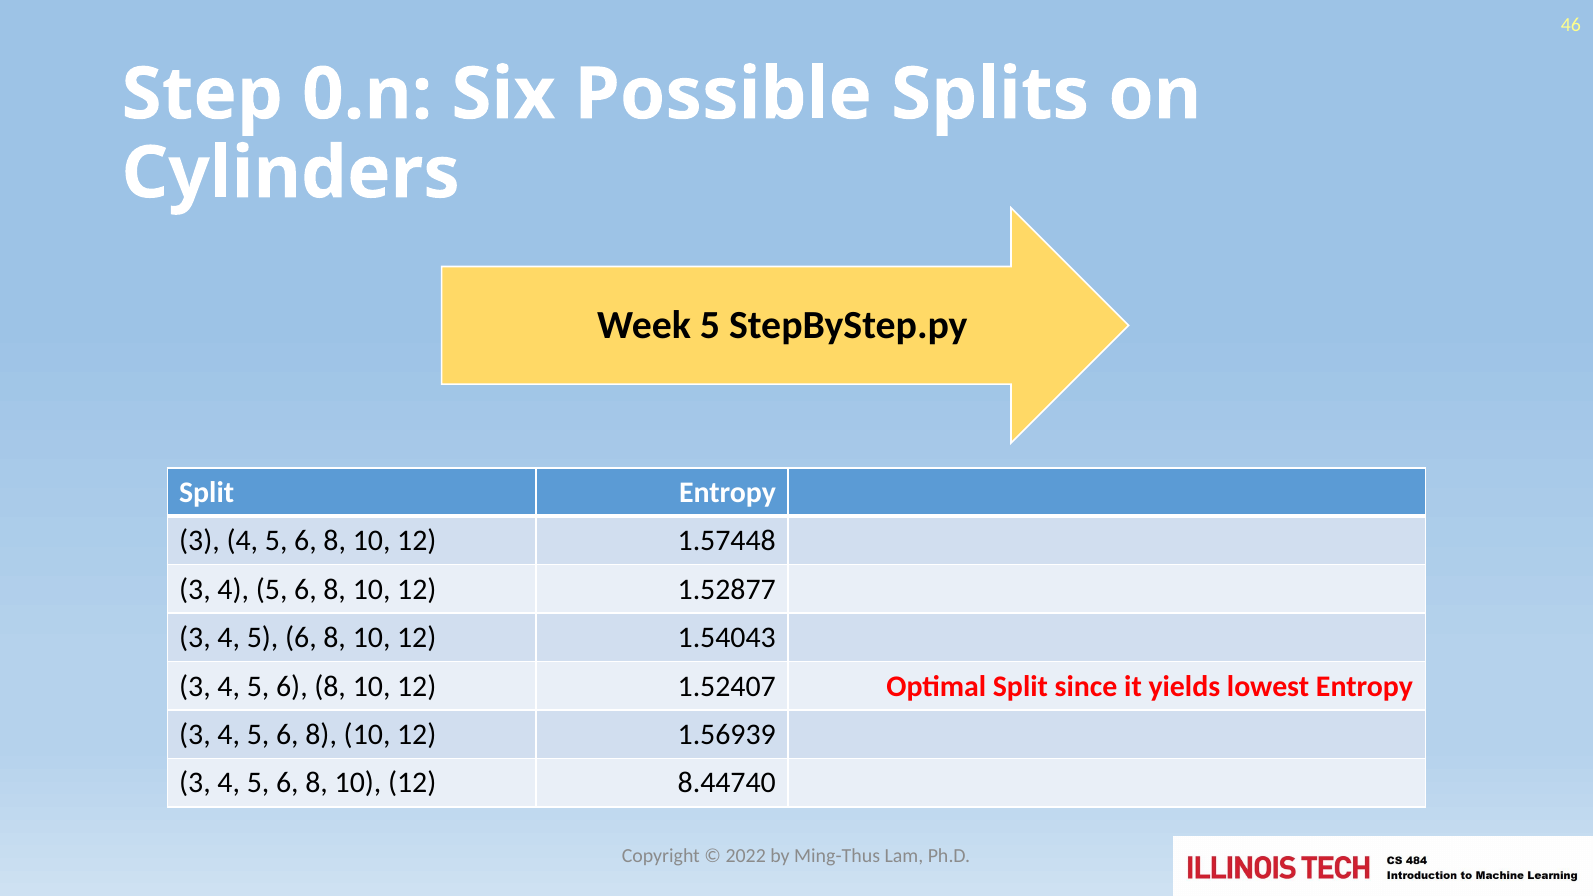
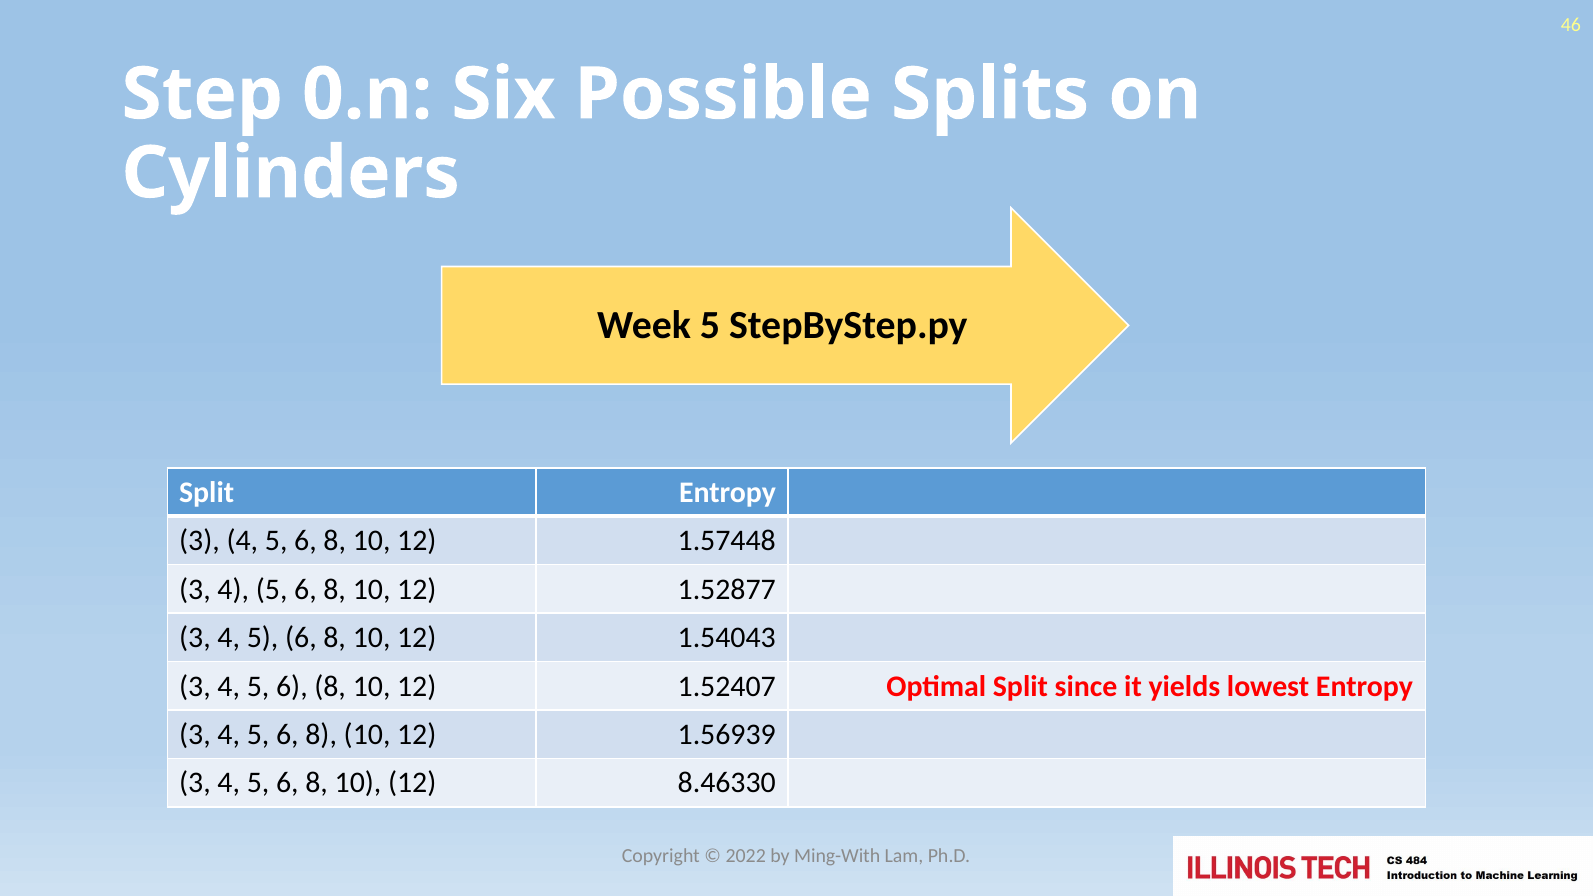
8.44740: 8.44740 -> 8.46330
Ming-Thus: Ming-Thus -> Ming-With
